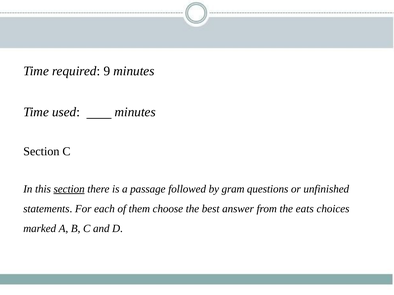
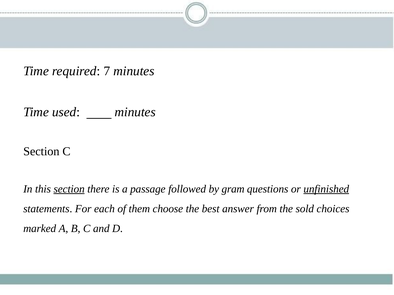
9: 9 -> 7
unfinished underline: none -> present
eats: eats -> sold
